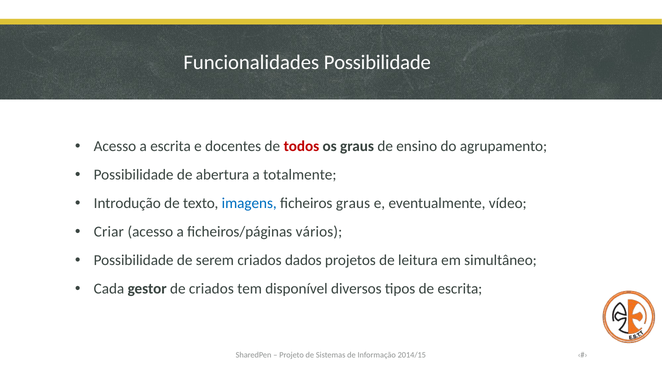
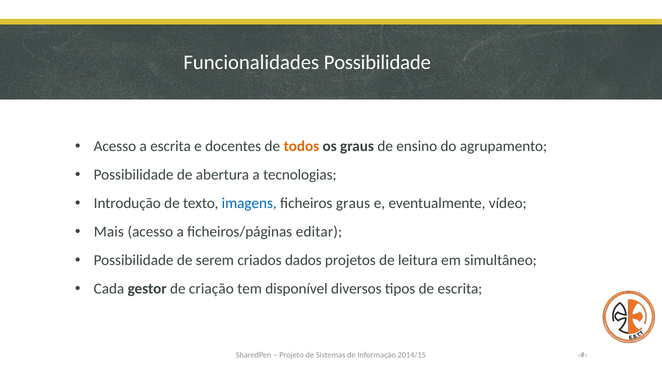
todos colour: red -> orange
totalmente: totalmente -> tecnologias
Criar: Criar -> Mais
vários: vários -> editar
de criados: criados -> criação
